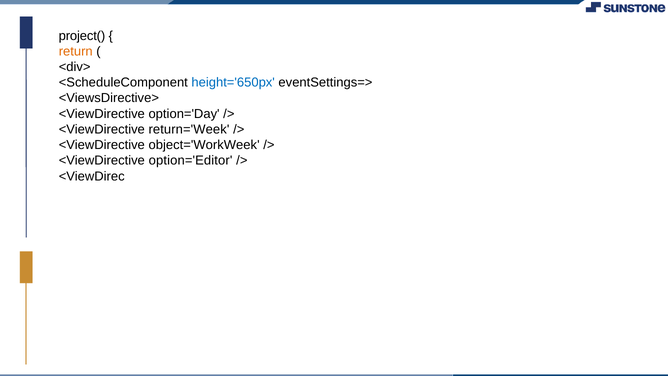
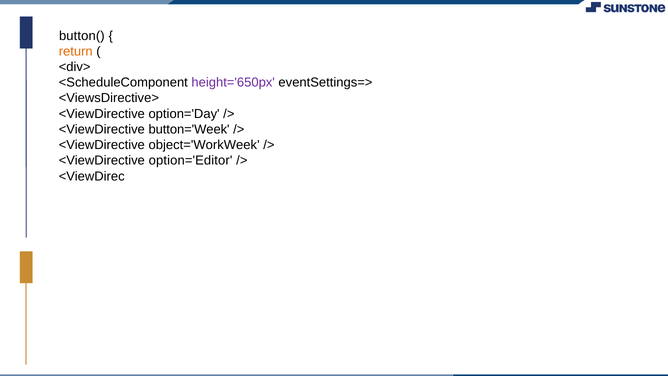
project(: project( -> button(
height='650px colour: blue -> purple
return='Week: return='Week -> button='Week
